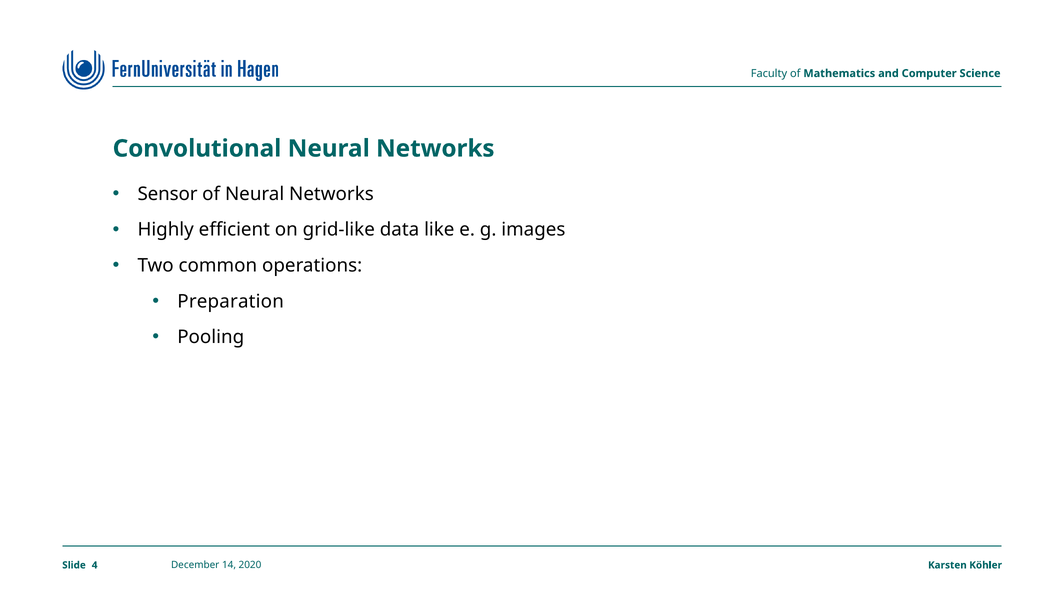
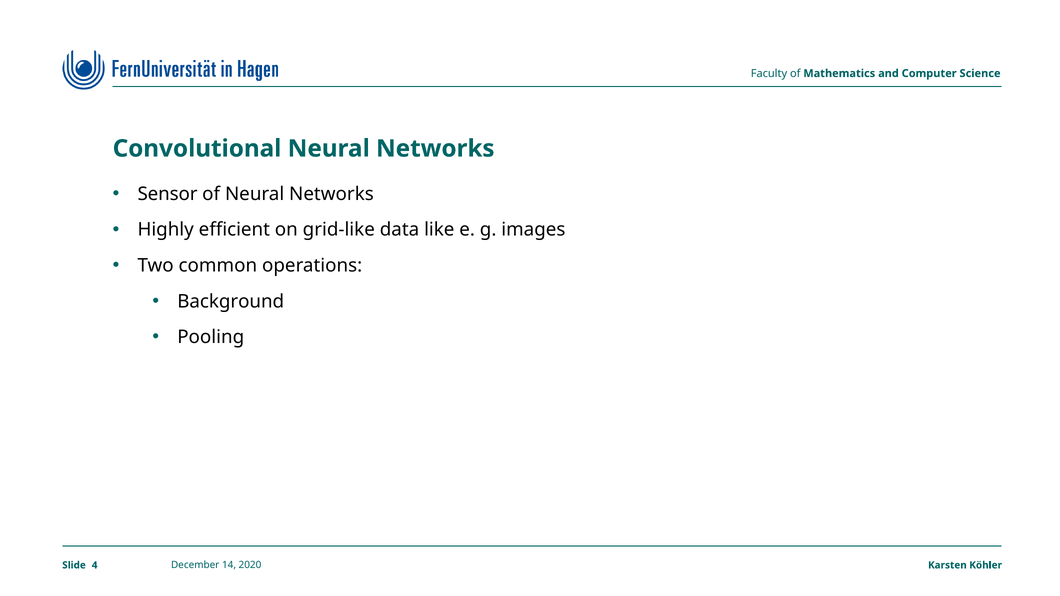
Preparation: Preparation -> Background
